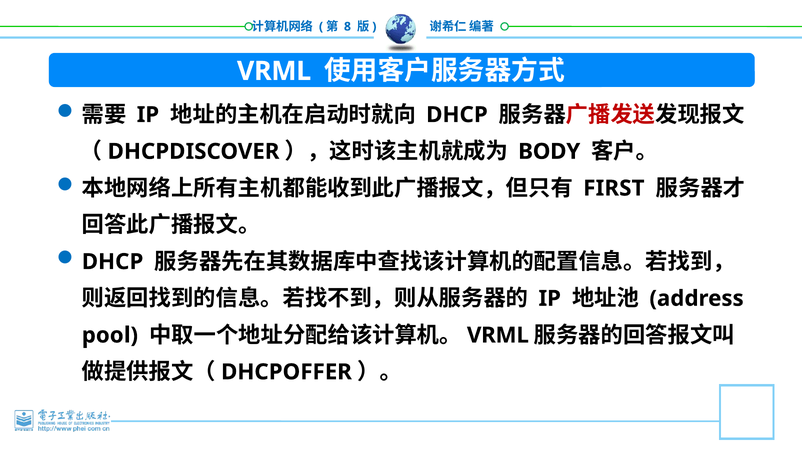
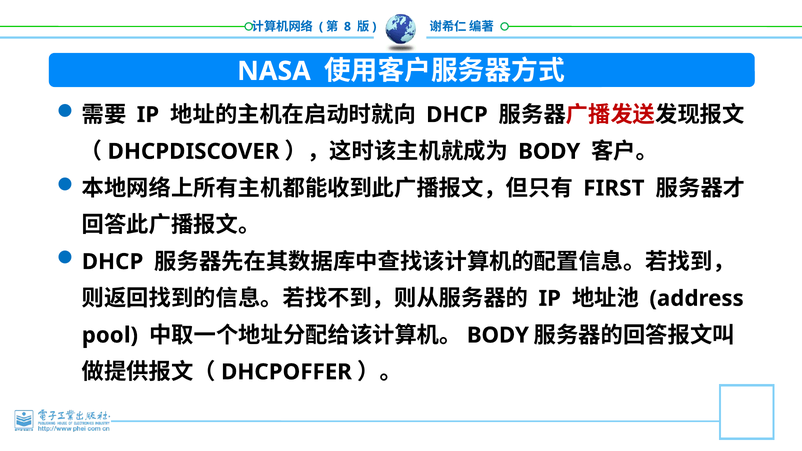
VRML at (274, 71): VRML -> NASA
VRML at (498, 335): VRML -> BODY
